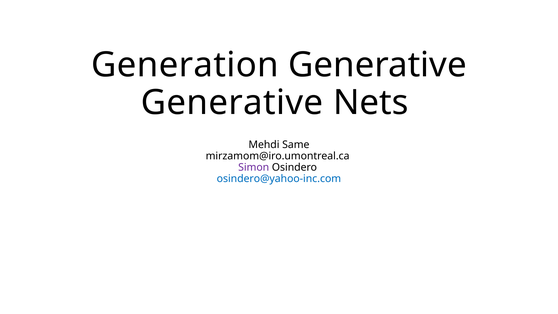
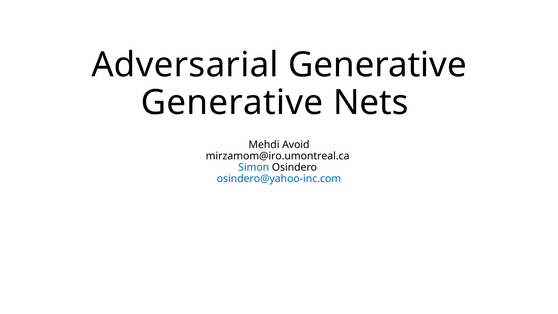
Generation: Generation -> Adversarial
Same: Same -> Avoid
Simon colour: purple -> blue
